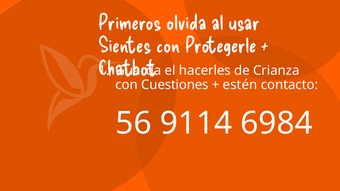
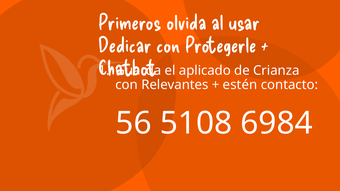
Sientes: Sientes -> Dedicar
hacerles: hacerles -> aplicado
Cuestiones: Cuestiones -> Relevantes
9114: 9114 -> 5108
